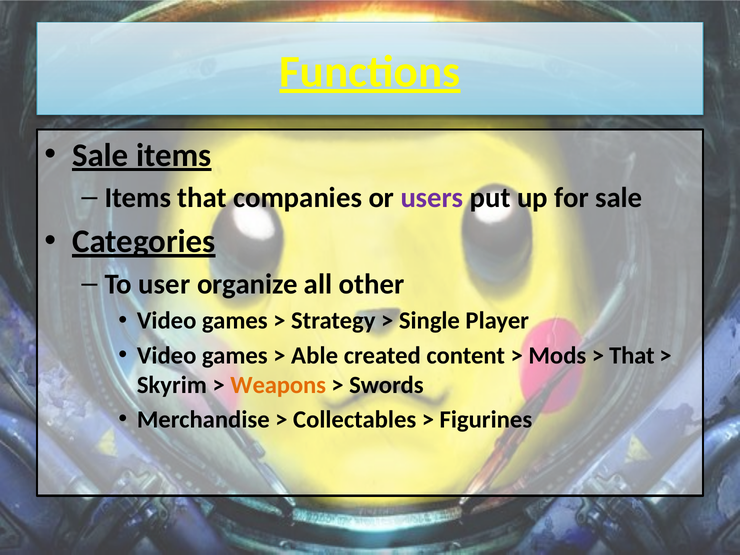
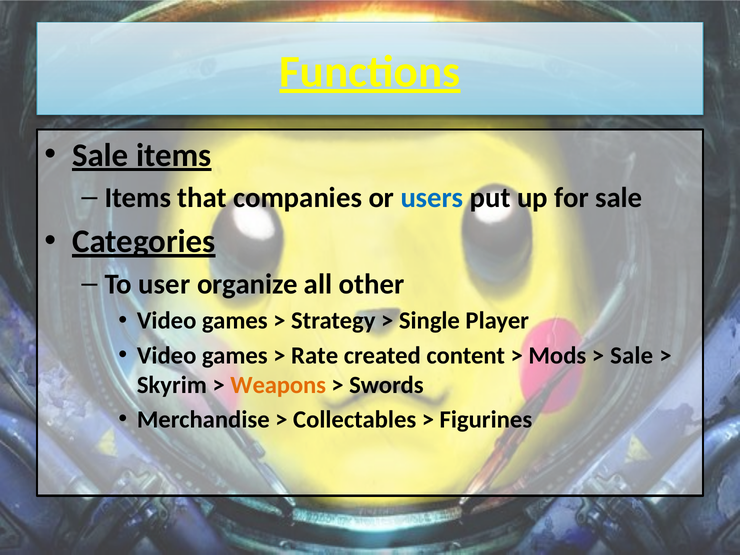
users colour: purple -> blue
Able: Able -> Rate
That at (632, 355): That -> Sale
